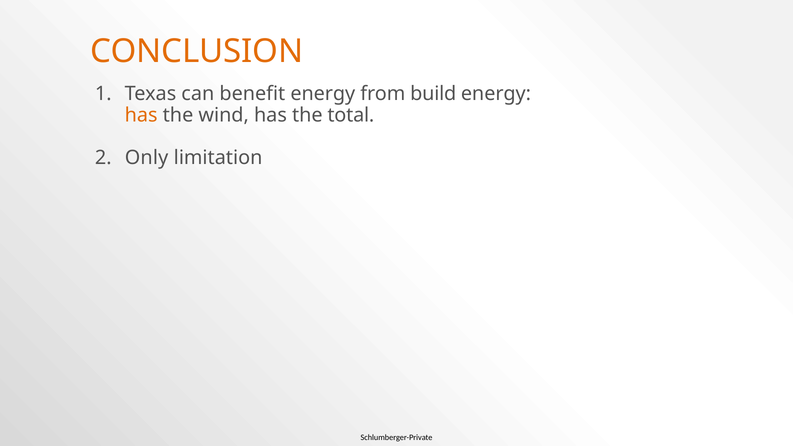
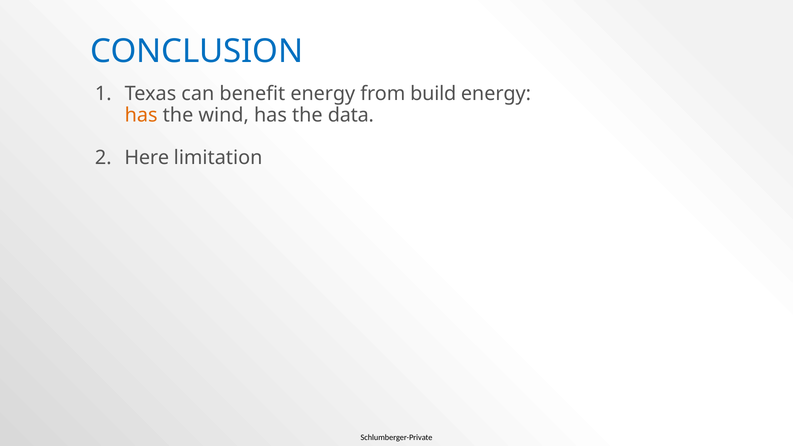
CONCLUSION colour: orange -> blue
total: total -> data
Only: Only -> Here
